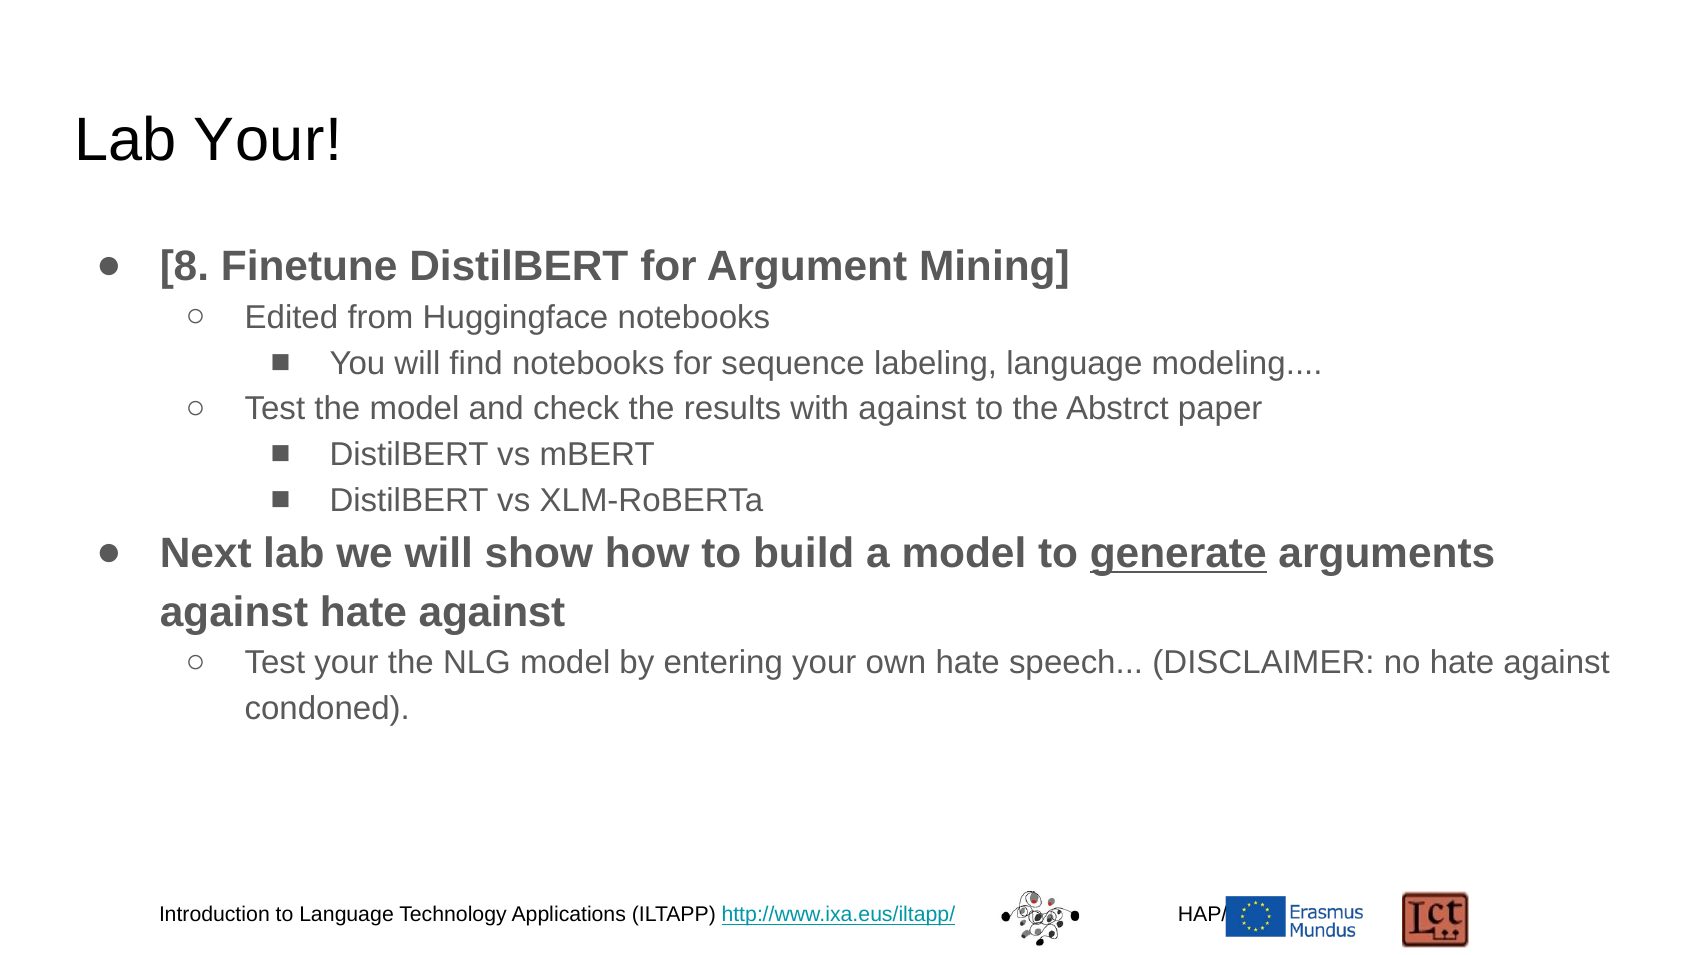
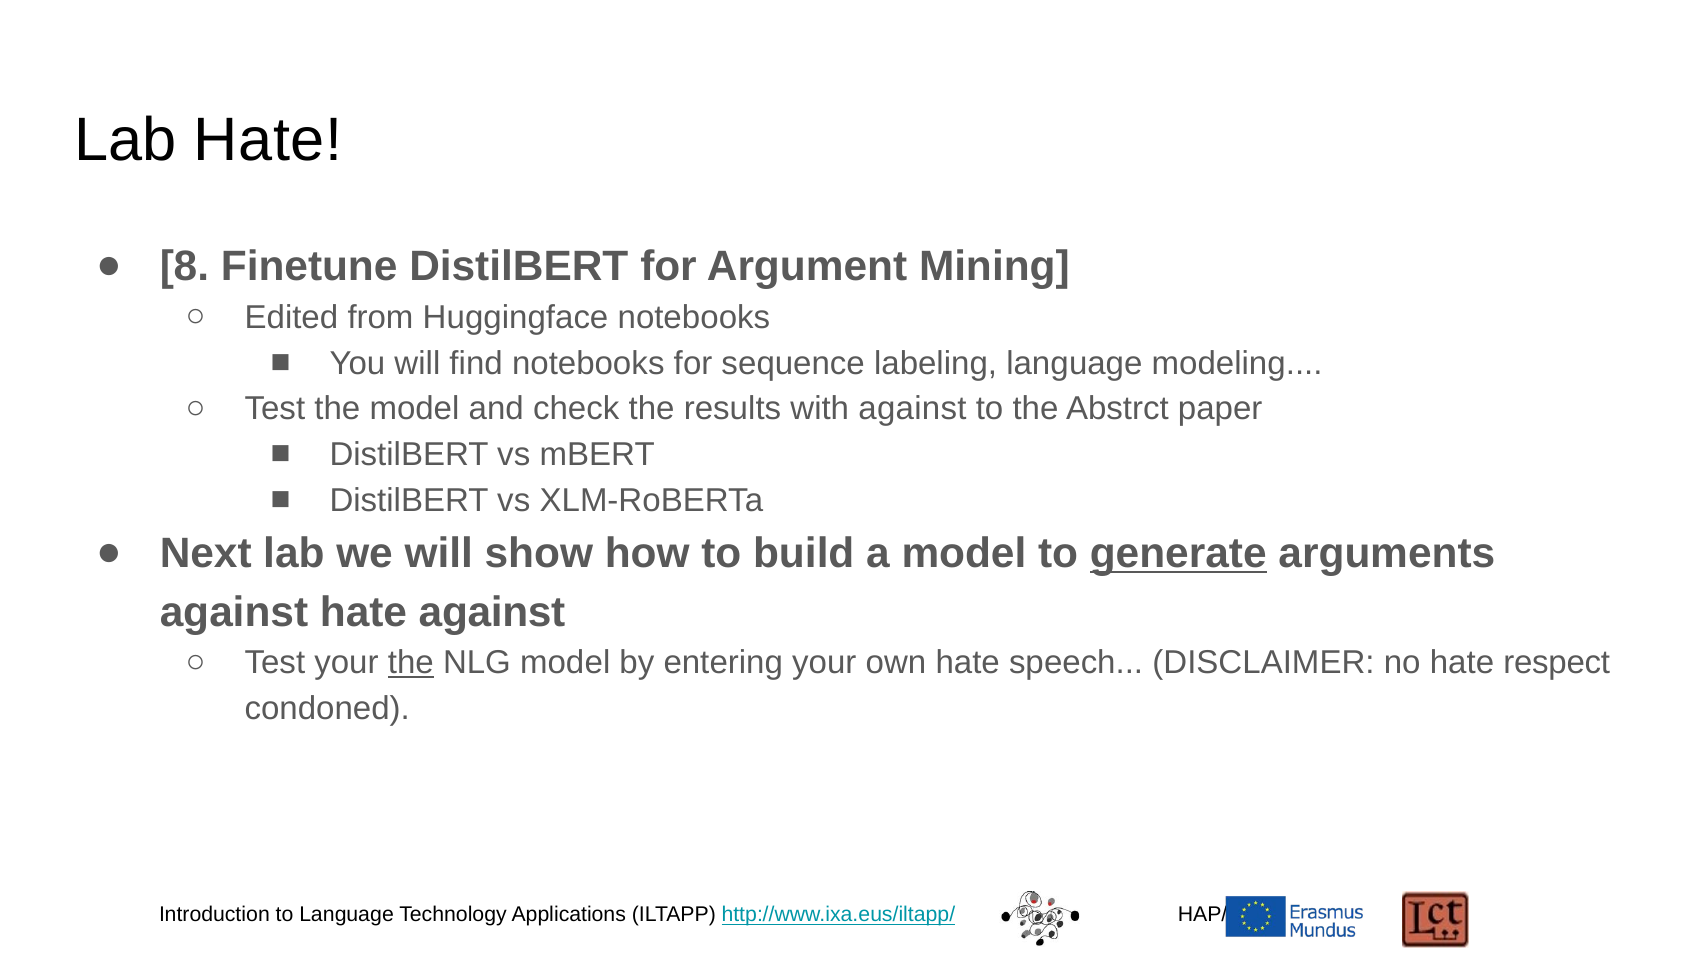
Lab Your: Your -> Hate
the at (411, 663) underline: none -> present
no hate against: against -> respect
